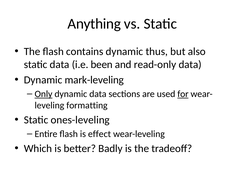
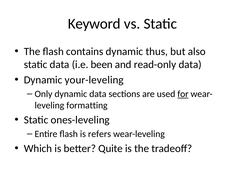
Anything: Anything -> Keyword
mark-leveling: mark-leveling -> your-leveling
Only underline: present -> none
effect: effect -> refers
Badly: Badly -> Quite
